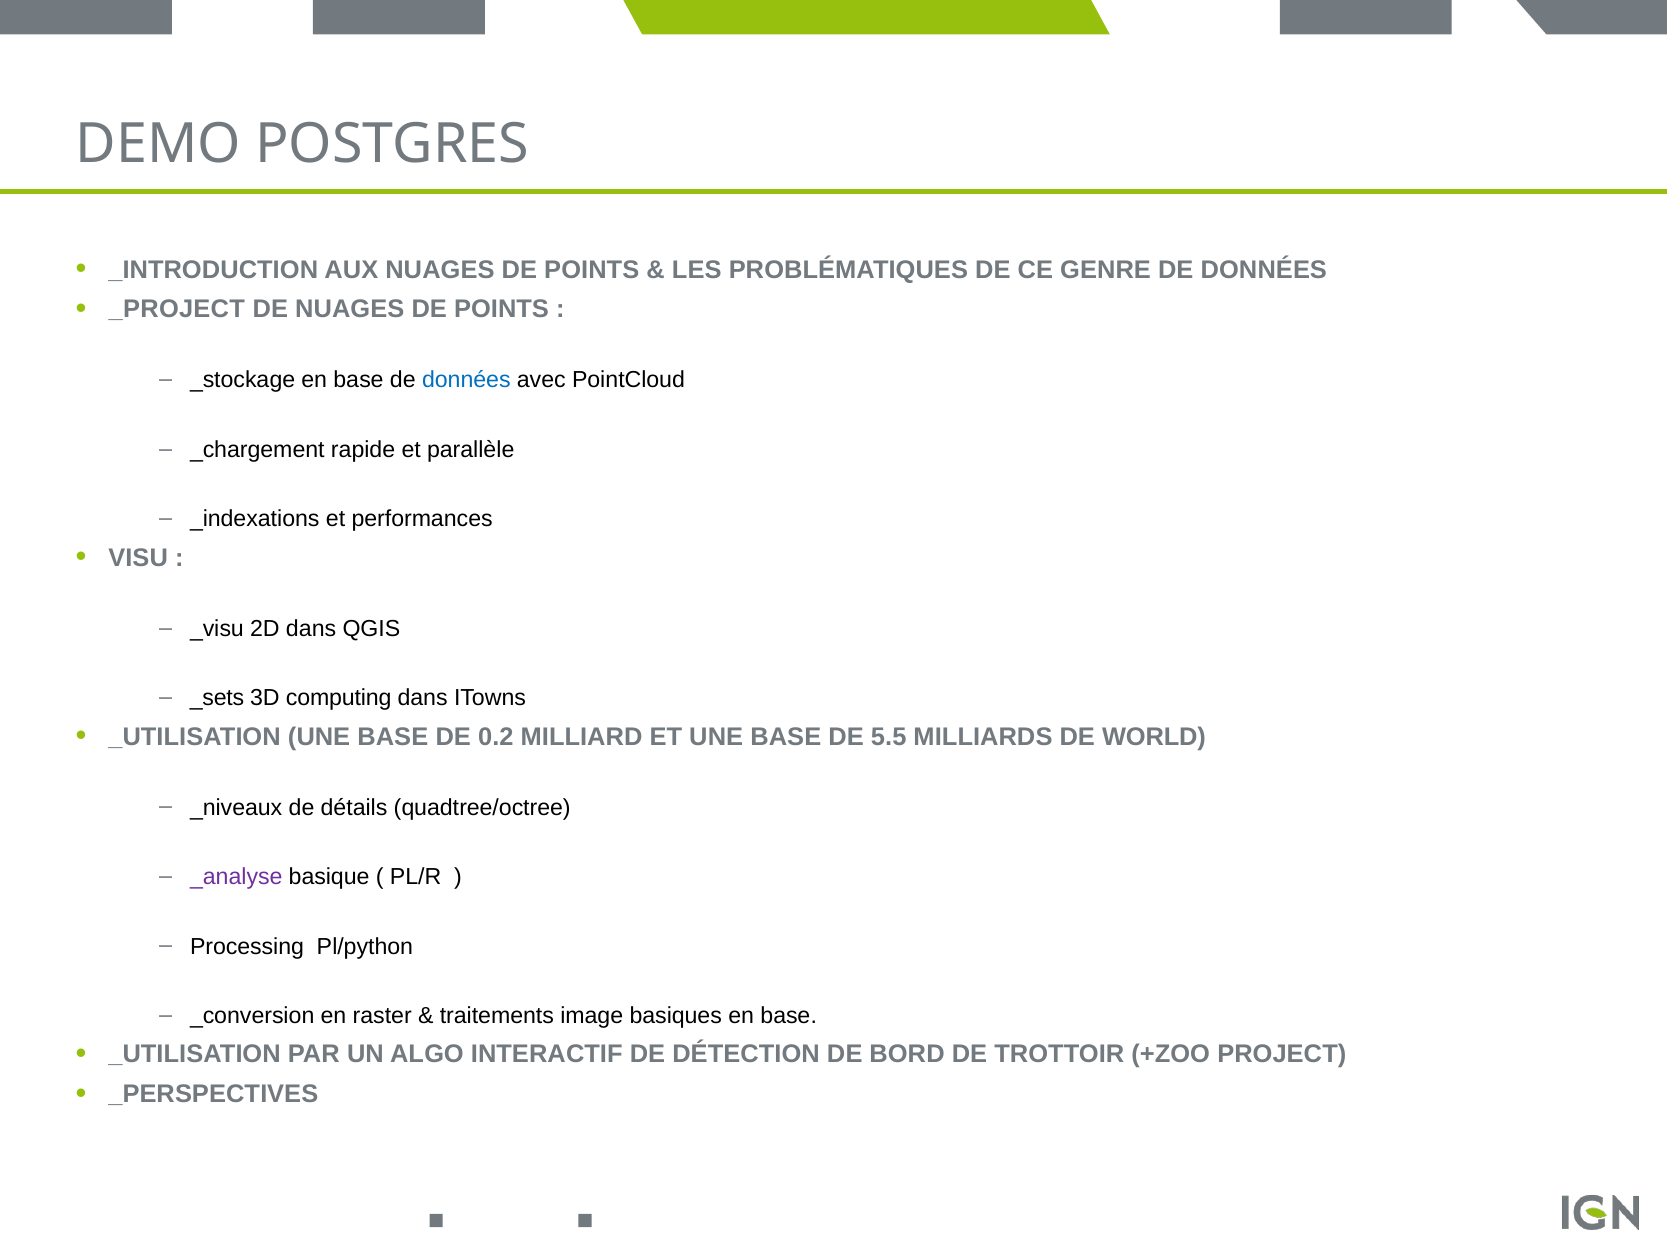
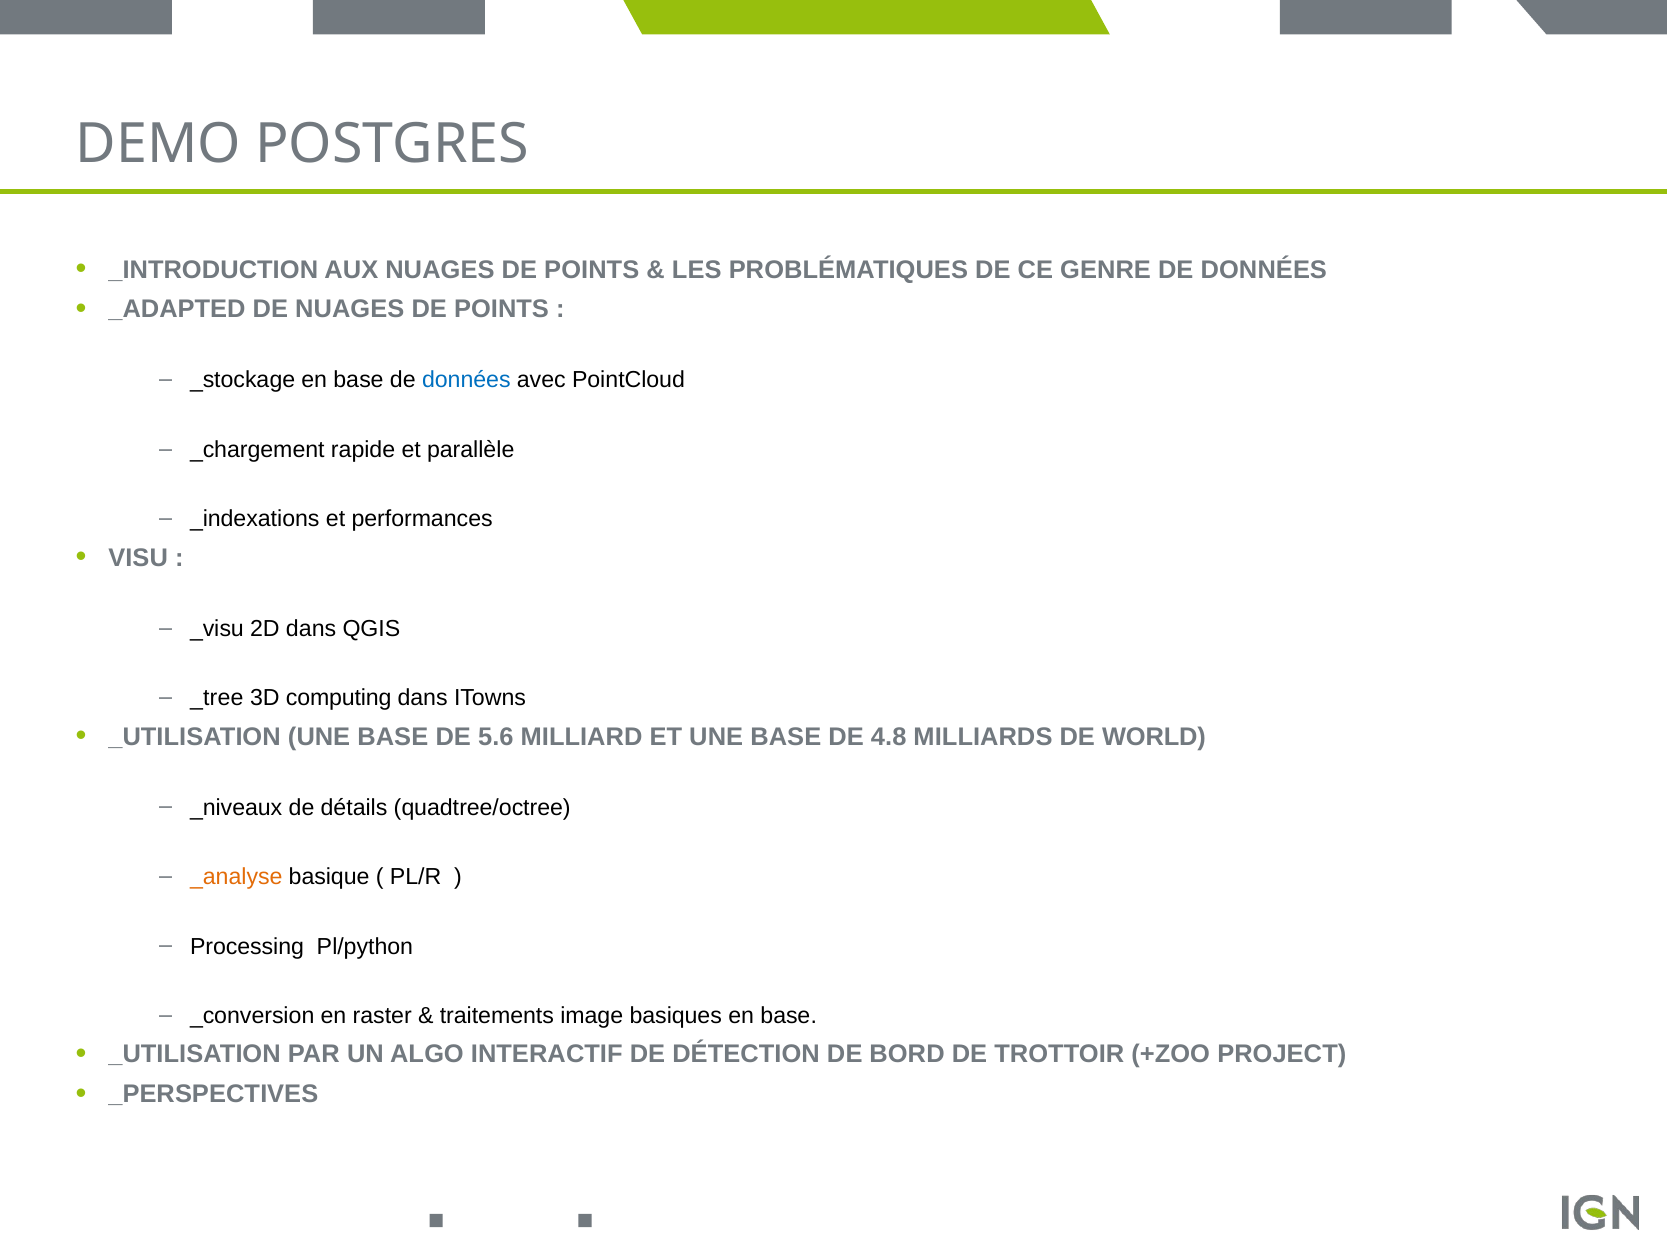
_PROJECT: _PROJECT -> _ADAPTED
_sets: _sets -> _tree
0.2: 0.2 -> 5.6
5.5: 5.5 -> 4.8
_analyse colour: purple -> orange
